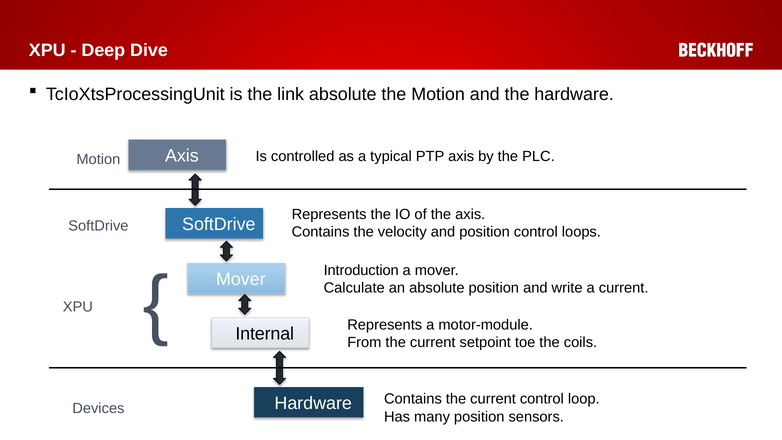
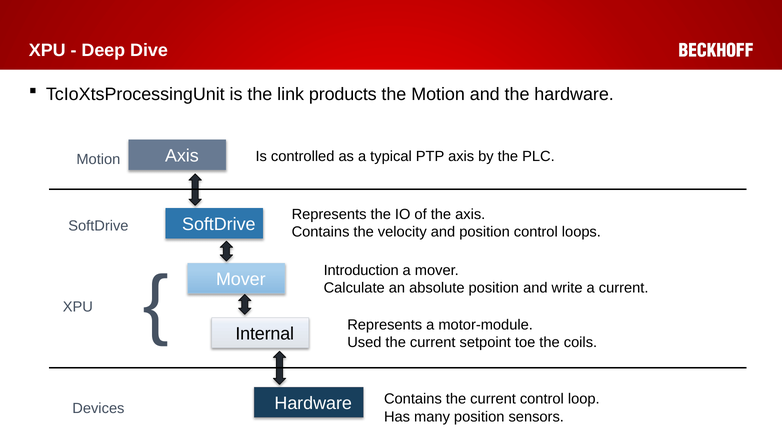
link absolute: absolute -> products
From: From -> Used
